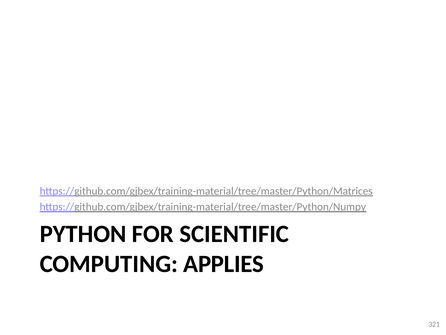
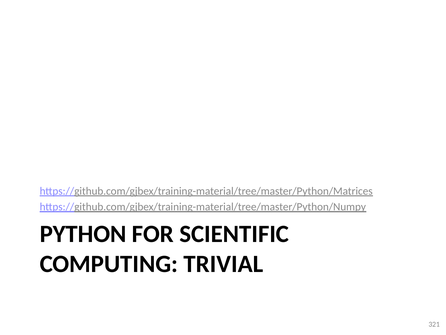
APPLIES: APPLIES -> TRIVIAL
